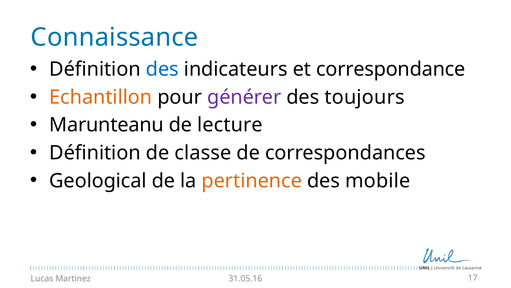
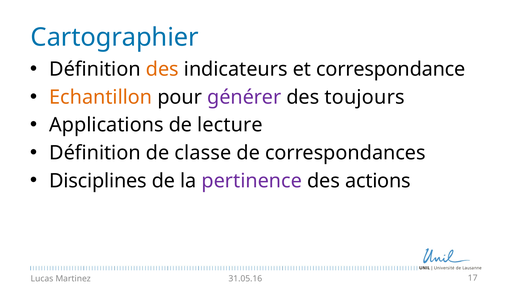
Connaissance: Connaissance -> Cartographier
des at (162, 69) colour: blue -> orange
Marunteanu: Marunteanu -> Applications
Geological: Geological -> Disciplines
pertinence colour: orange -> purple
mobile: mobile -> actions
